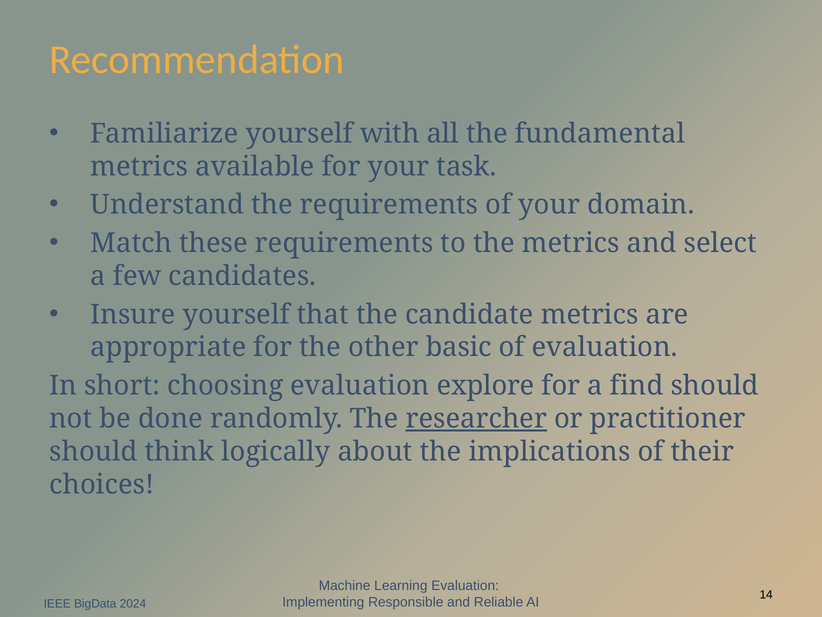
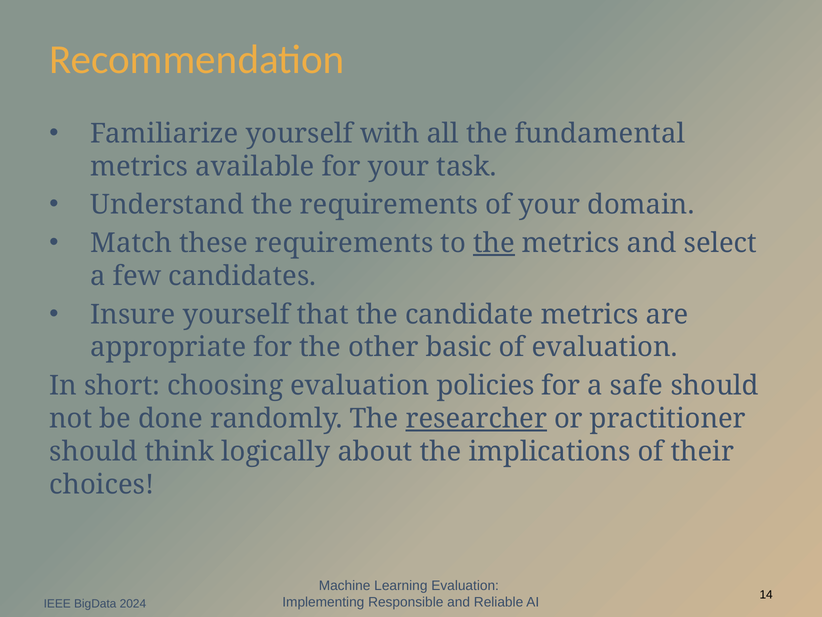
the at (494, 243) underline: none -> present
explore: explore -> policies
find: find -> safe
